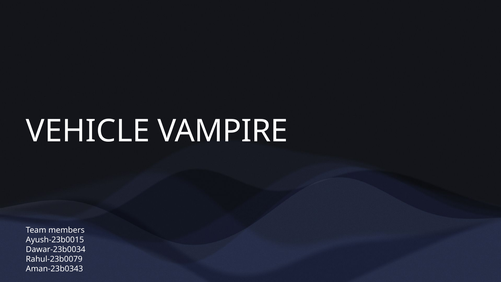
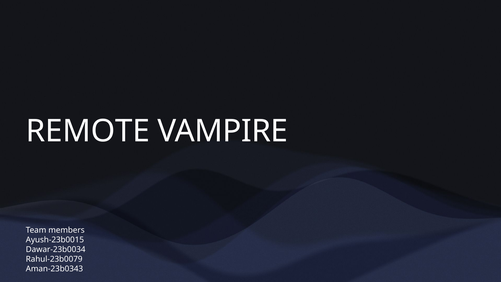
VEHICLE: VEHICLE -> REMOTE
